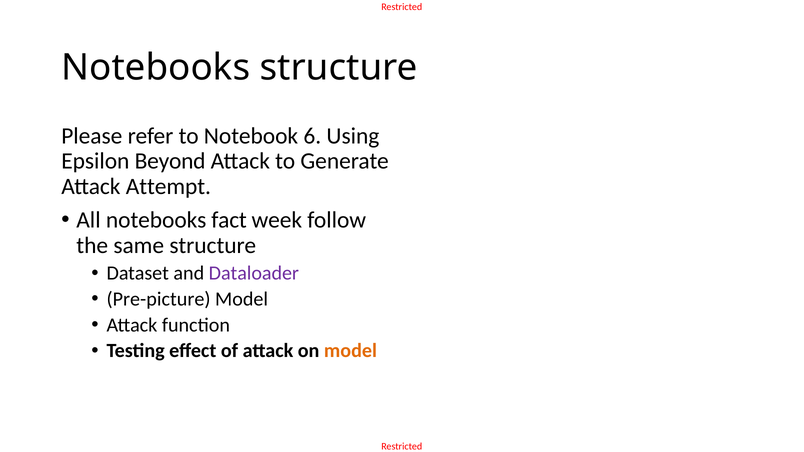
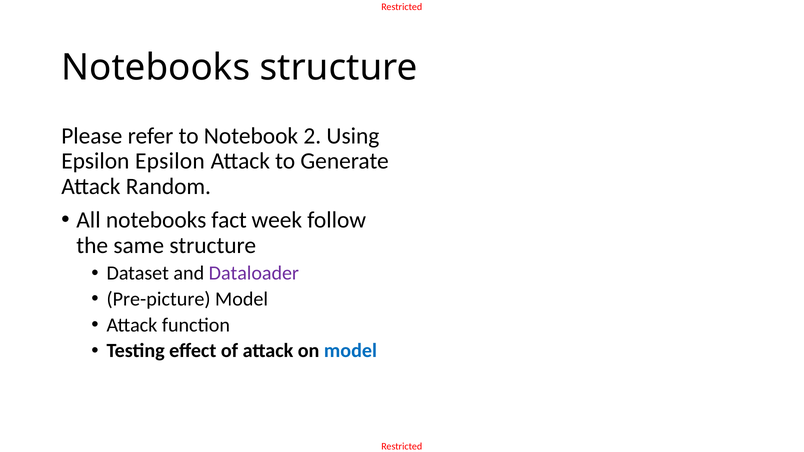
6: 6 -> 2
Epsilon Beyond: Beyond -> Epsilon
Attempt: Attempt -> Random
model at (350, 351) colour: orange -> blue
